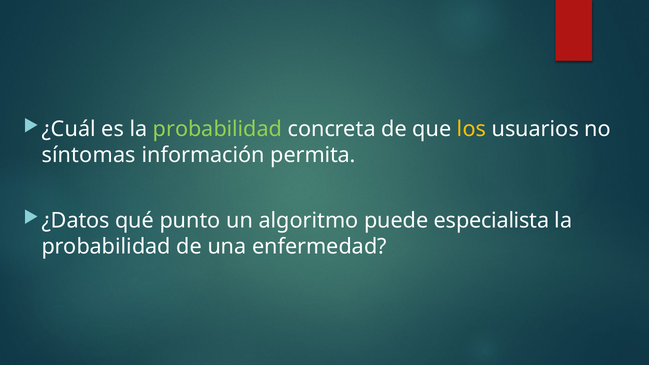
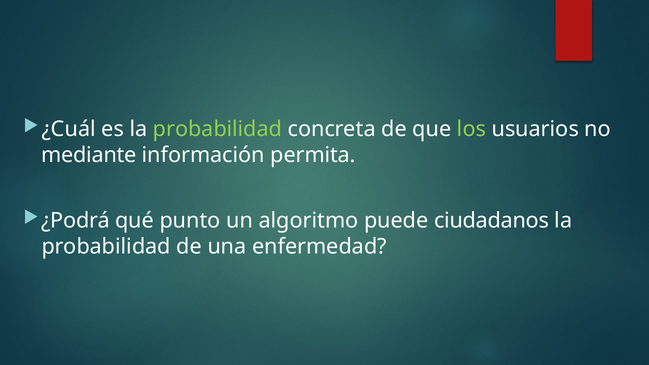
los colour: yellow -> light green
síntomas: síntomas -> mediante
¿Datos: ¿Datos -> ¿Podrá
especialista: especialista -> ciudadanos
